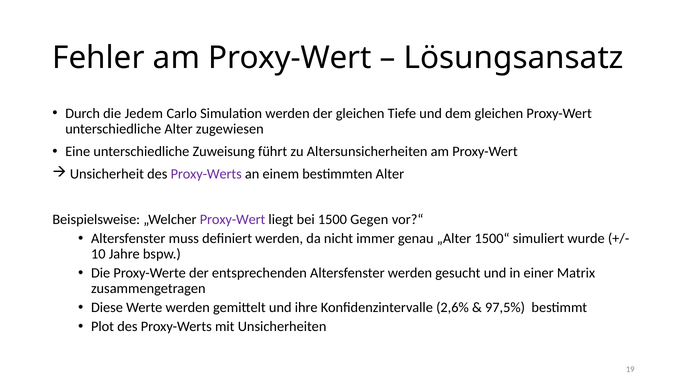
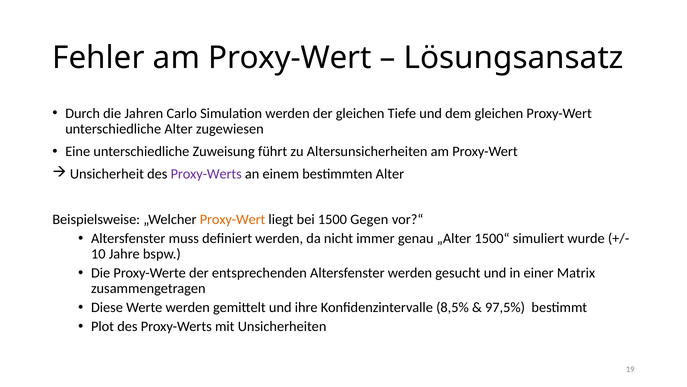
Jedem: Jedem -> Jahren
Proxy-Wert at (233, 219) colour: purple -> orange
2,6%: 2,6% -> 8,5%
